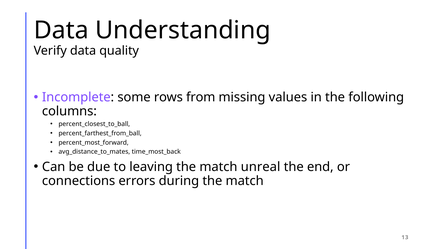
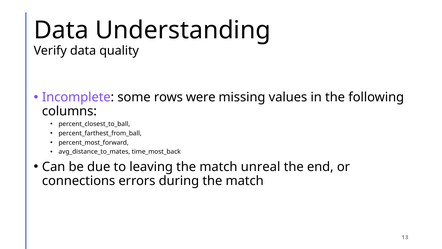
from: from -> were
